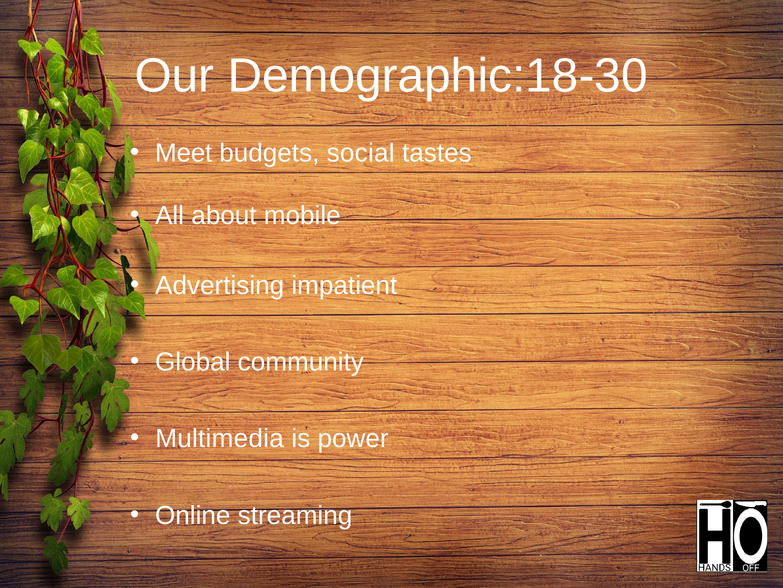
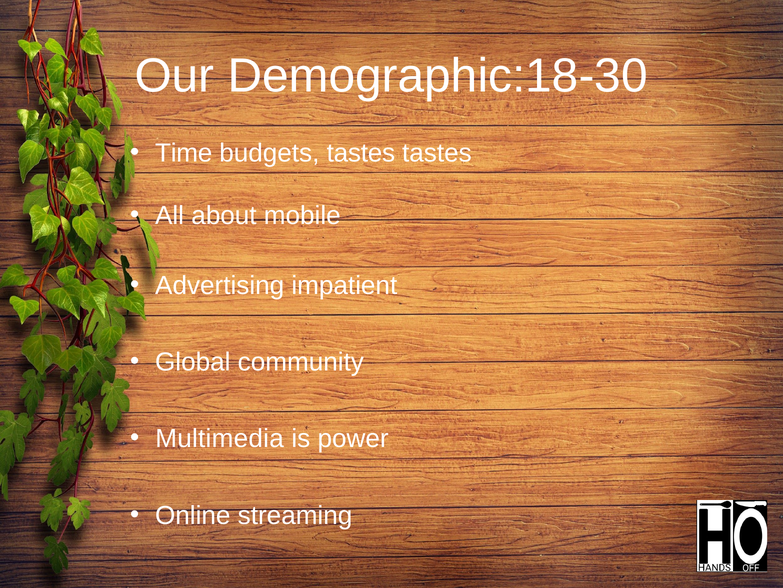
Meet: Meet -> Time
budgets social: social -> tastes
